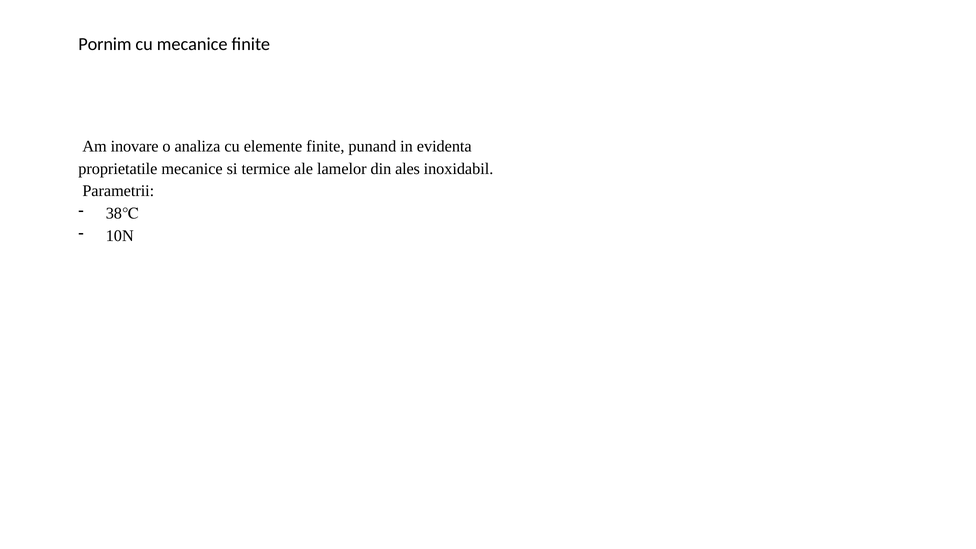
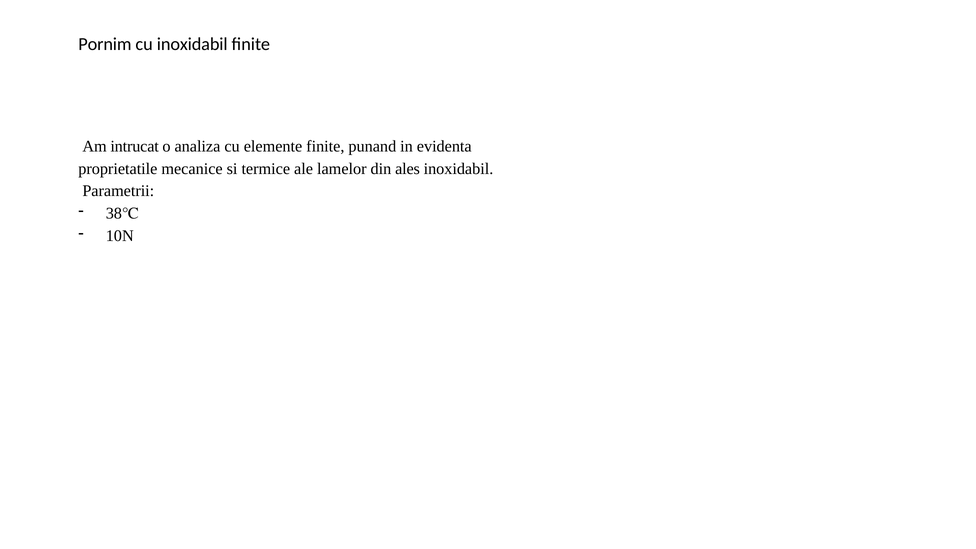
cu mecanice: mecanice -> inoxidabil
inovare: inovare -> intrucat
